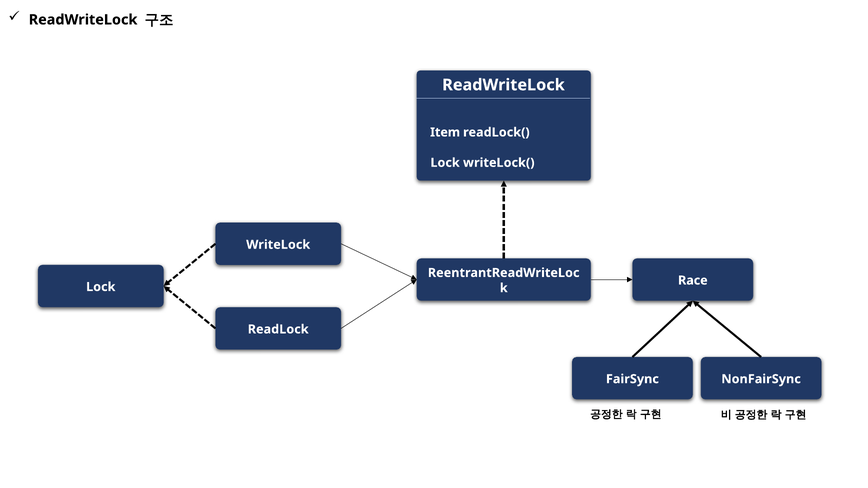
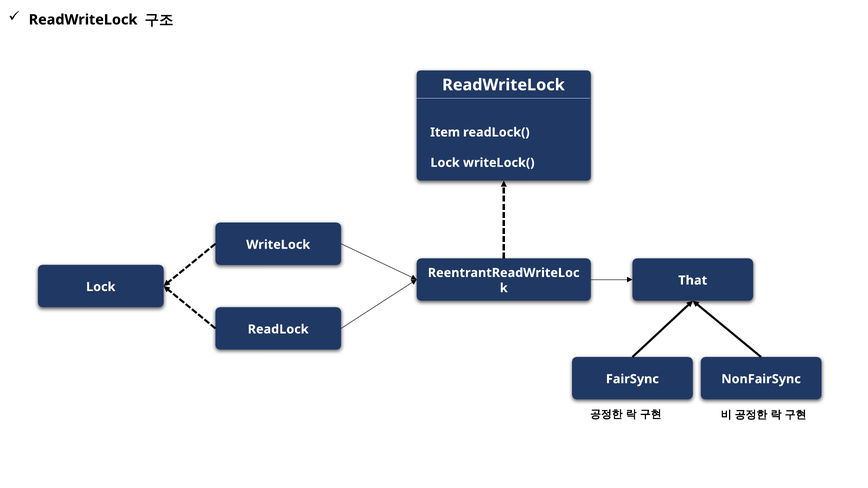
Race: Race -> That
